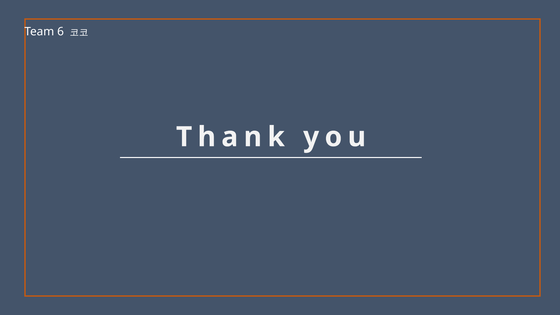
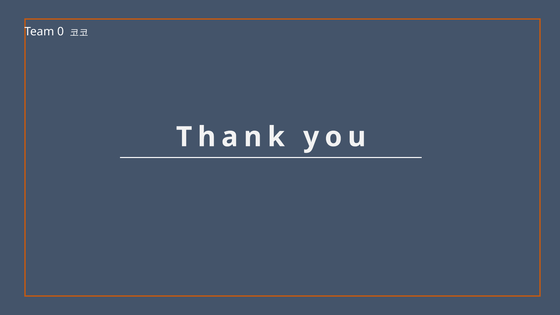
6: 6 -> 0
